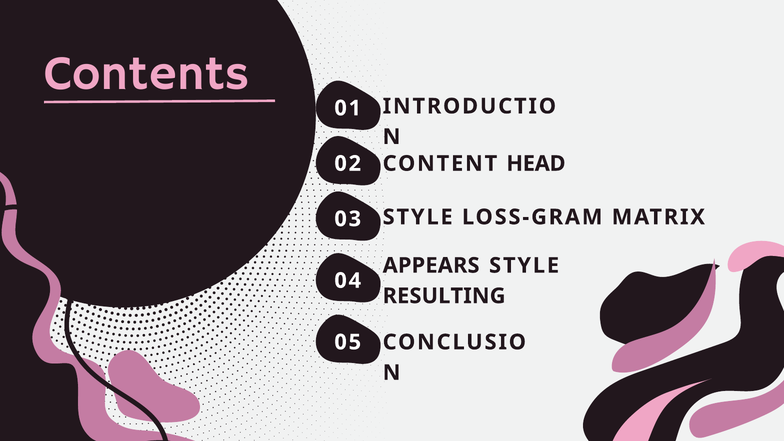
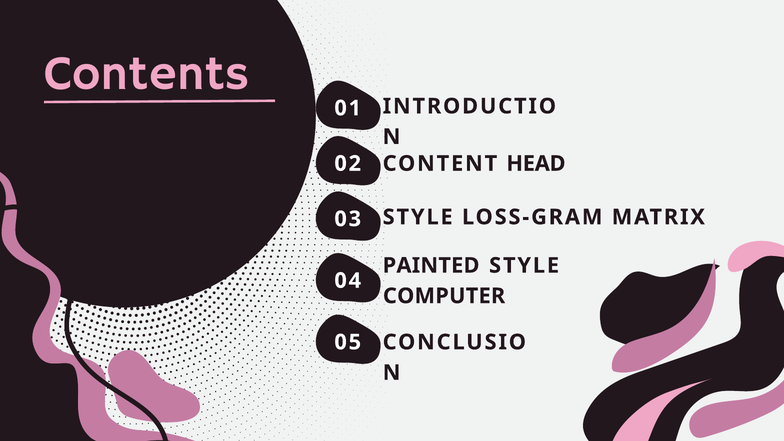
APPEARS: APPEARS -> PAINTED
RESULTING: RESULTING -> COMPUTER
